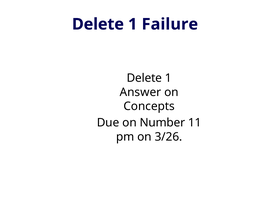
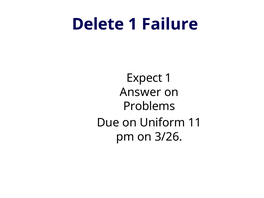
Delete at (144, 78): Delete -> Expect
Concepts: Concepts -> Problems
Number: Number -> Uniform
